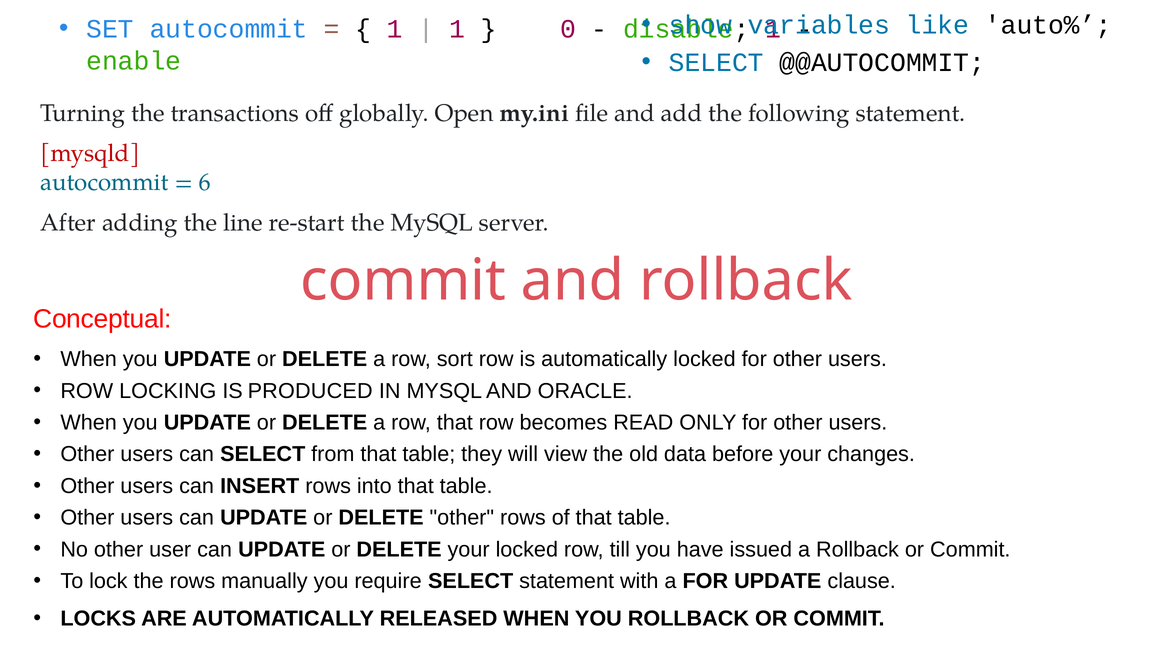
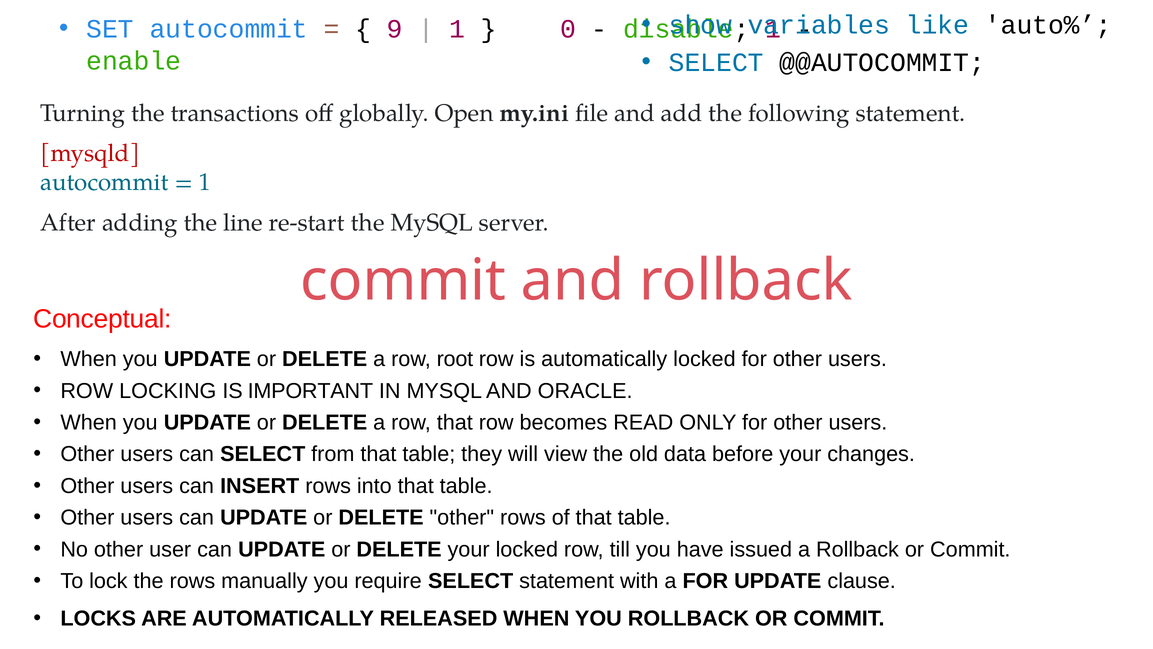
1 at (395, 29): 1 -> 9
6 at (205, 182): 6 -> 1
sort: sort -> root
PRODUCED: PRODUCED -> IMPORTANT
